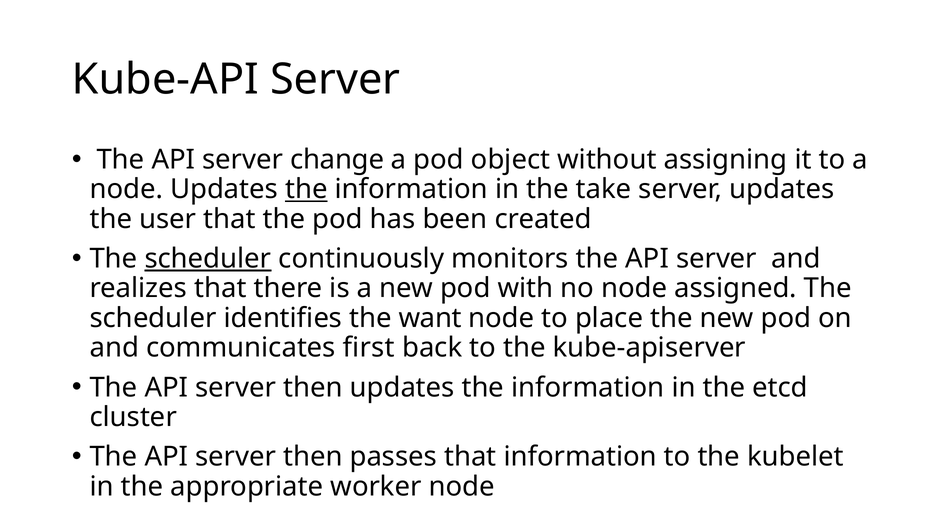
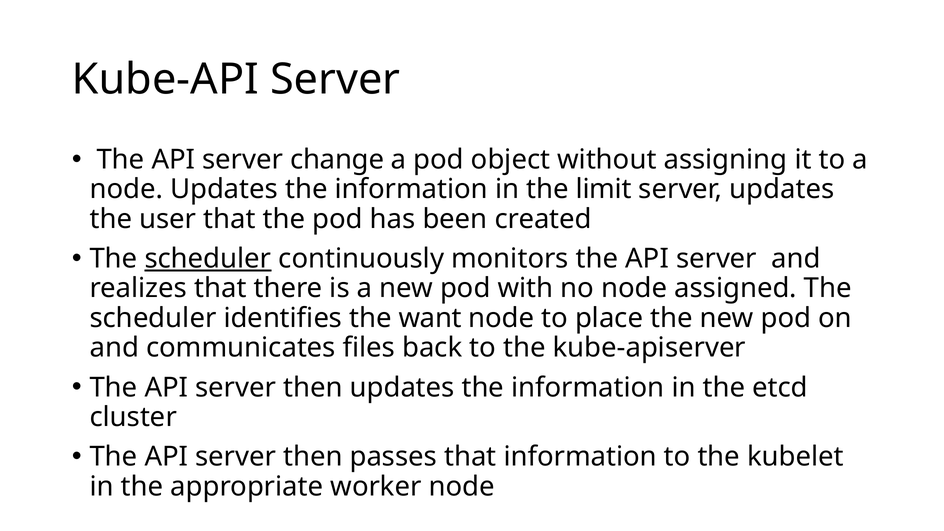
the at (306, 189) underline: present -> none
take: take -> limit
first: first -> files
